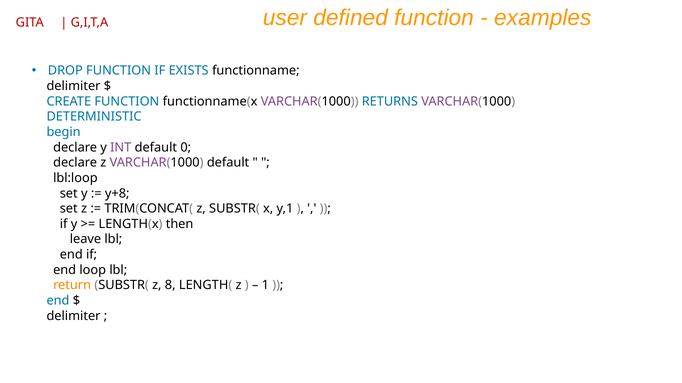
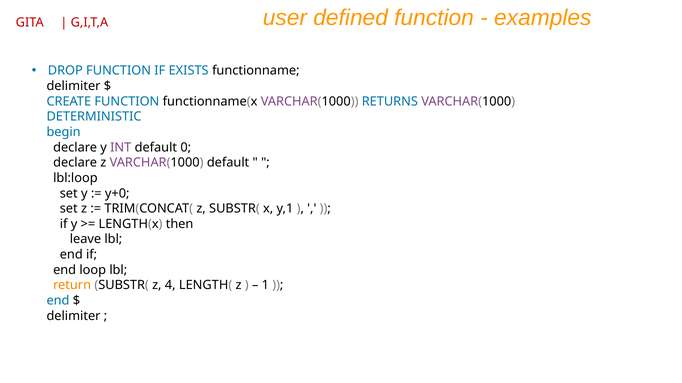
y+8: y+8 -> y+0
8: 8 -> 4
